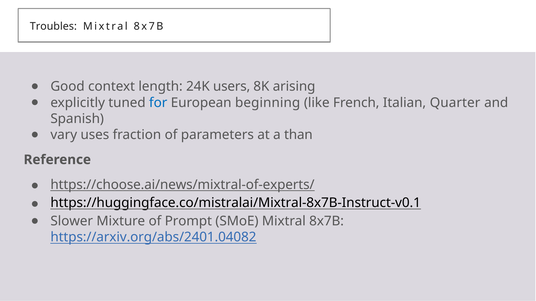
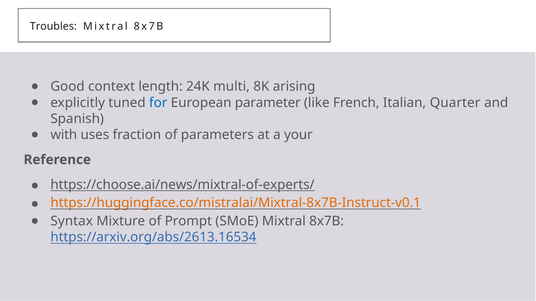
users: users -> multi
beginning: beginning -> parameter
vary: vary -> with
than: than -> your
https://huggingface.co/mistralai/Mixtral-8x7B-Instruct-v0.1 colour: black -> orange
Slower: Slower -> Syntax
https://arxiv.org/abs/2401.04082: https://arxiv.org/abs/2401.04082 -> https://arxiv.org/abs/2613.16534
